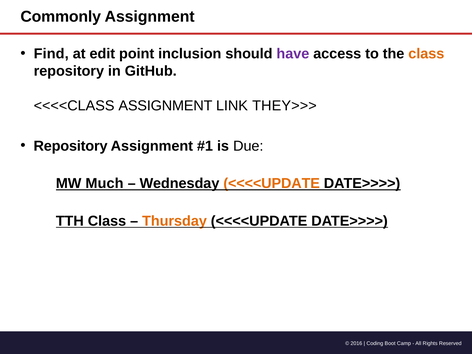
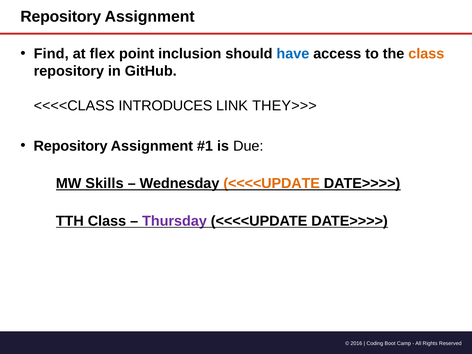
Commonly at (61, 17): Commonly -> Repository
edit: edit -> flex
have colour: purple -> blue
<<<<CLASS ASSIGNMENT: ASSIGNMENT -> INTRODUCES
Much: Much -> Skills
Thursday colour: orange -> purple
